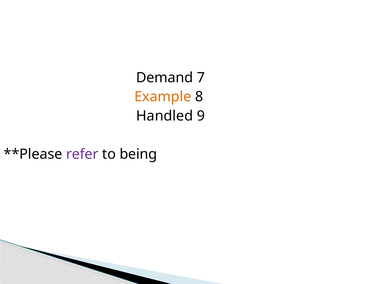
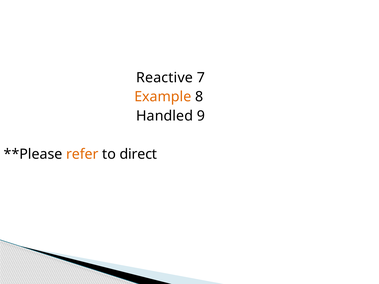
Demand: Demand -> Reactive
refer colour: purple -> orange
being: being -> direct
